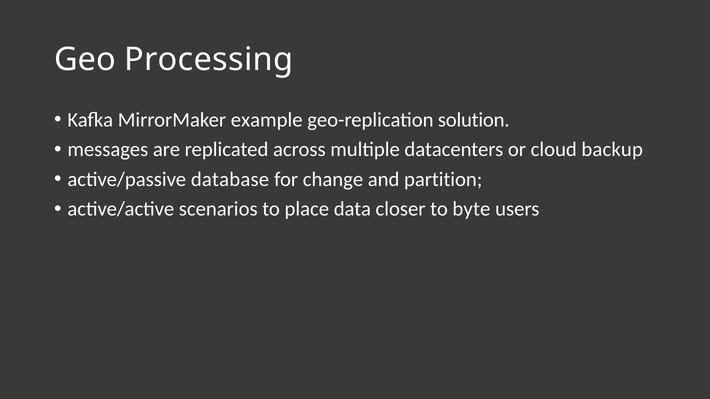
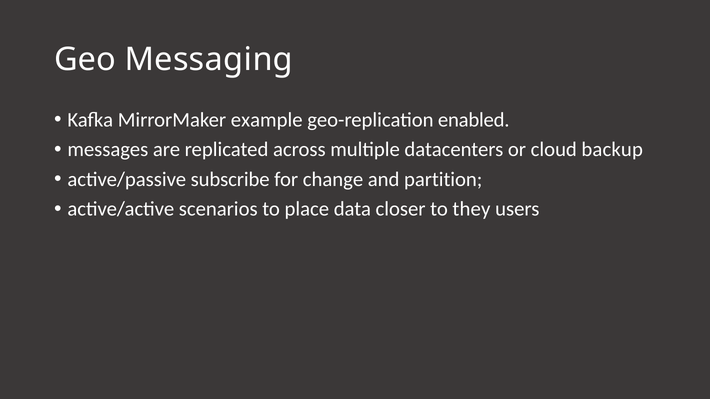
Processing: Processing -> Messaging
solution: solution -> enabled
database: database -> subscribe
byte: byte -> they
